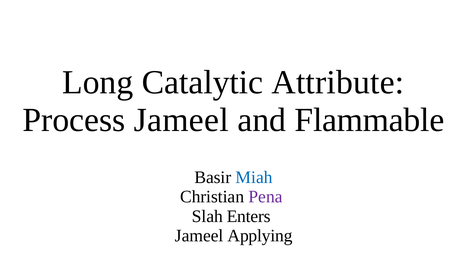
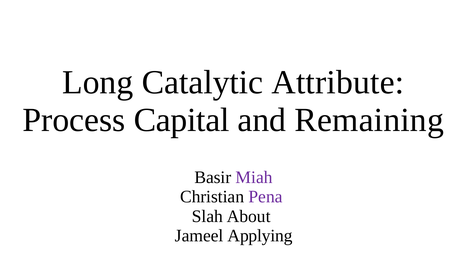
Process Jameel: Jameel -> Capital
Flammable: Flammable -> Remaining
Miah colour: blue -> purple
Enters: Enters -> About
